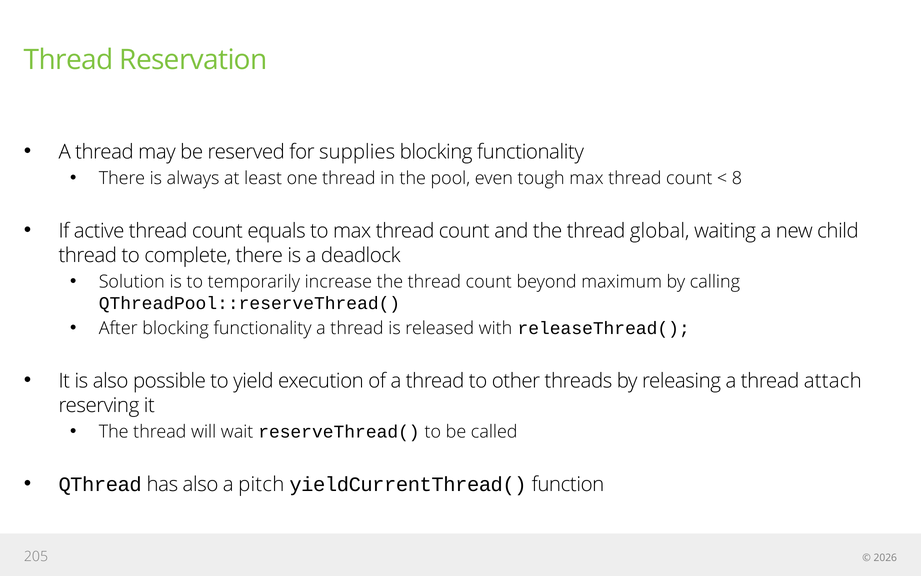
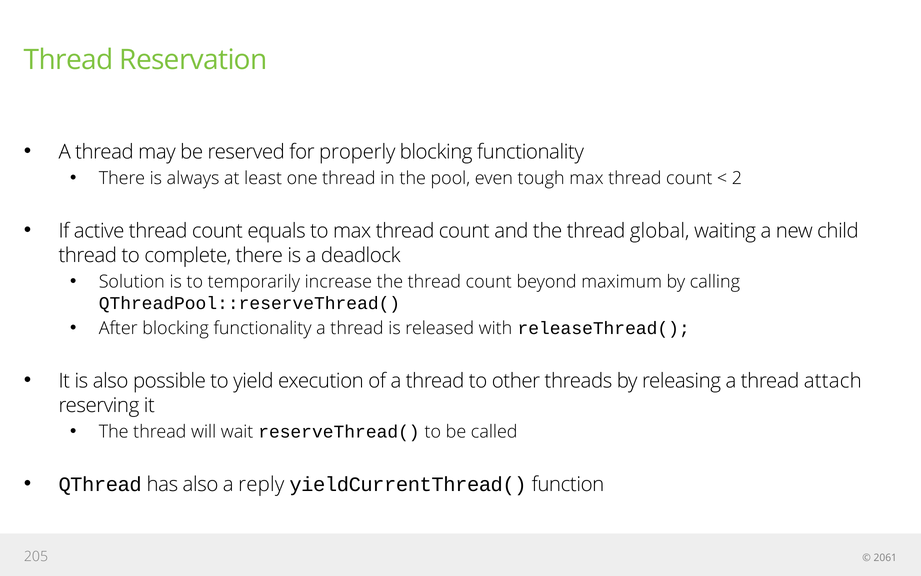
supplies: supplies -> properly
8: 8 -> 2
pitch: pitch -> reply
2026: 2026 -> 2061
